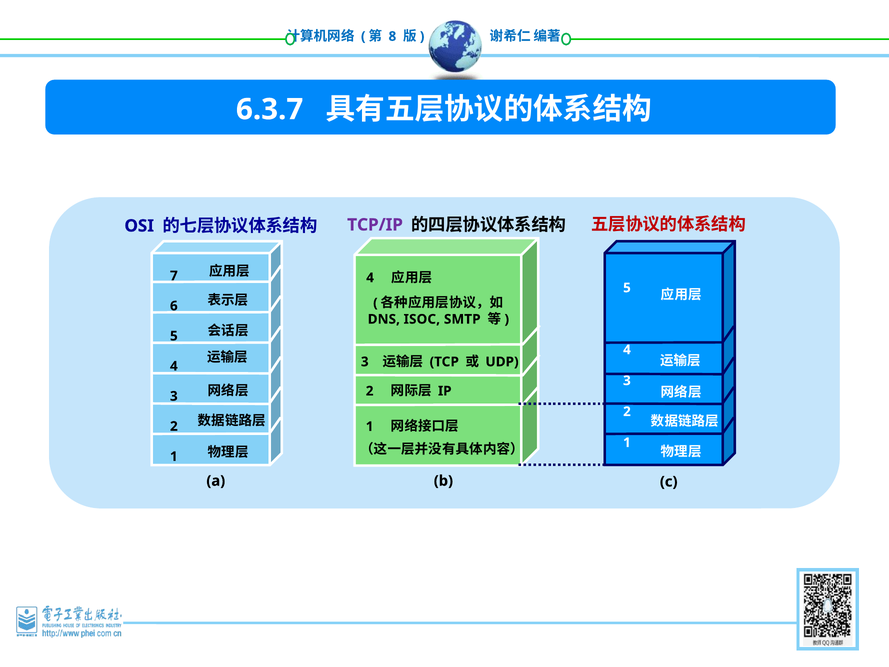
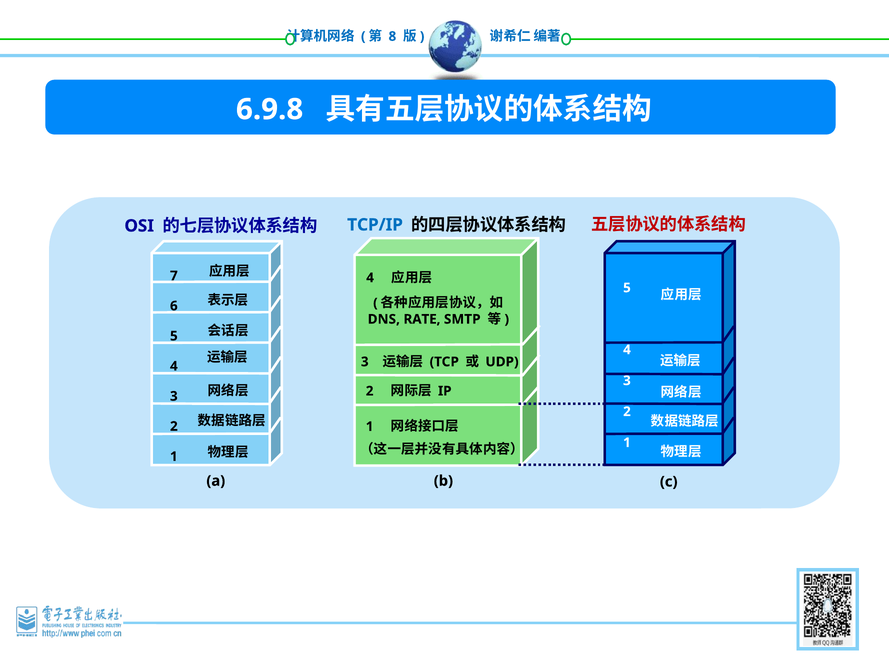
6.3.7: 6.3.7 -> 6.9.8
TCP/IP colour: purple -> blue
ISOC: ISOC -> RATE
